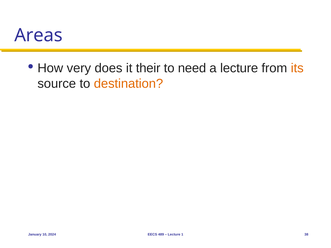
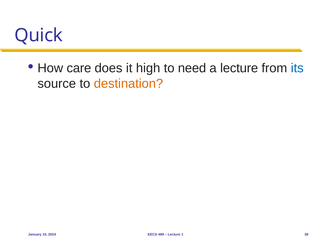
Areas: Areas -> Quick
very: very -> care
their: their -> high
its colour: orange -> blue
